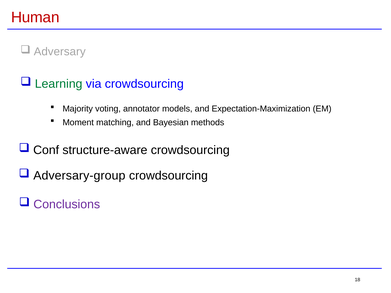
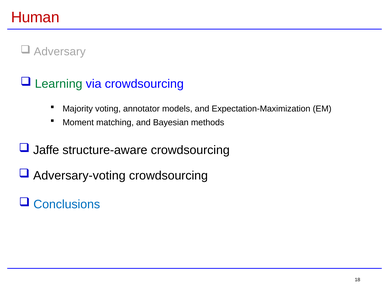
Conf: Conf -> Jaffe
Adversary-group: Adversary-group -> Adversary-voting
Conclusions colour: purple -> blue
